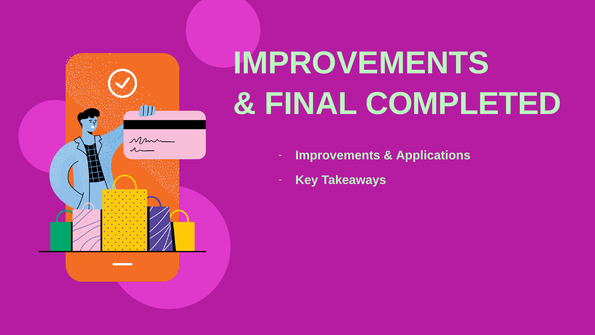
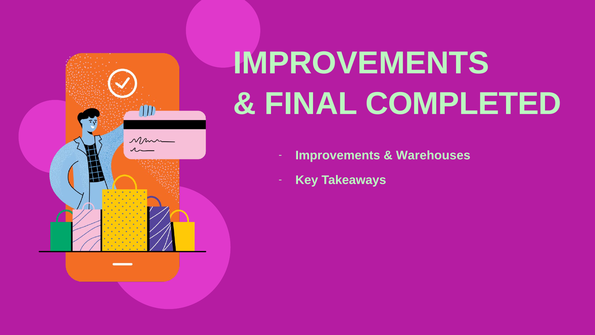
Applications: Applications -> Warehouses
